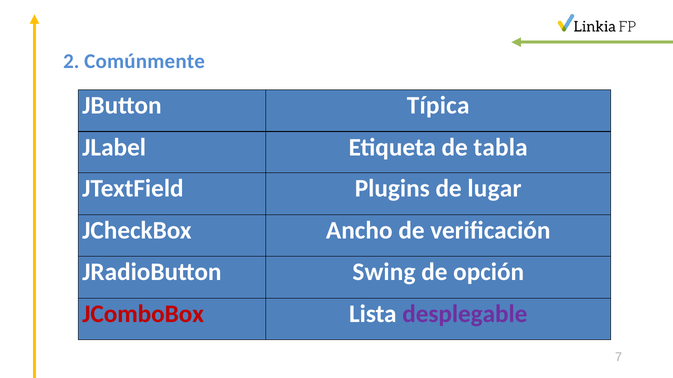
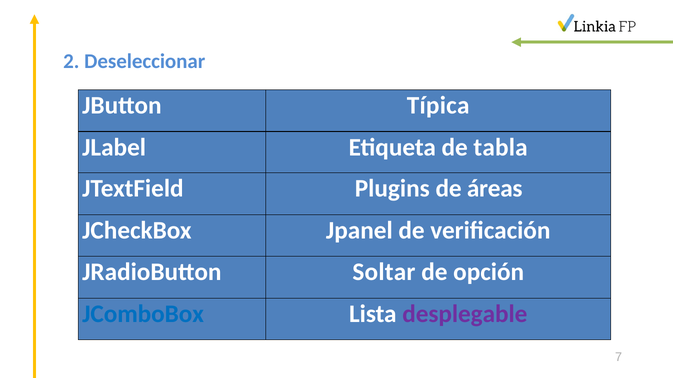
Comúnmente: Comúnmente -> Deseleccionar
lugar: lugar -> áreas
Ancho: Ancho -> Jpanel
Swing: Swing -> Soltar
JComboBox colour: red -> blue
